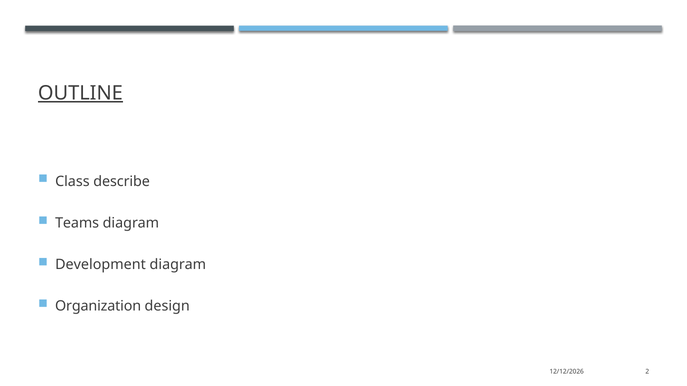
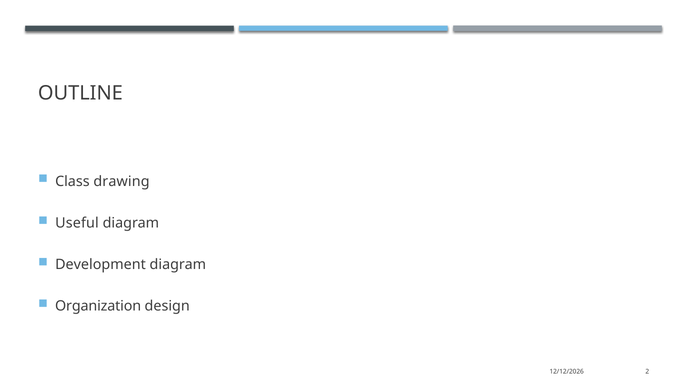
OUTLINE underline: present -> none
describe: describe -> drawing
Teams: Teams -> Useful
